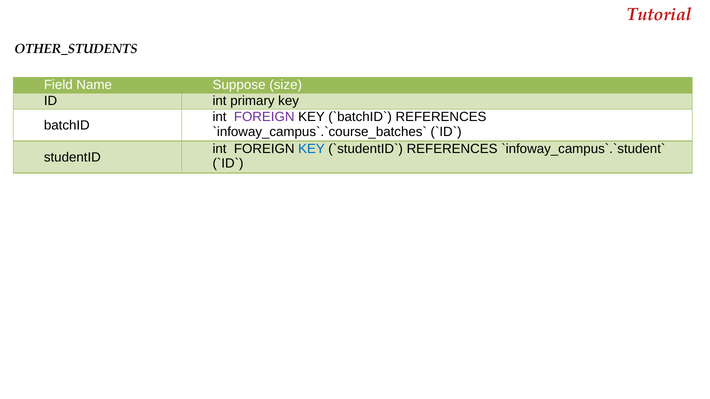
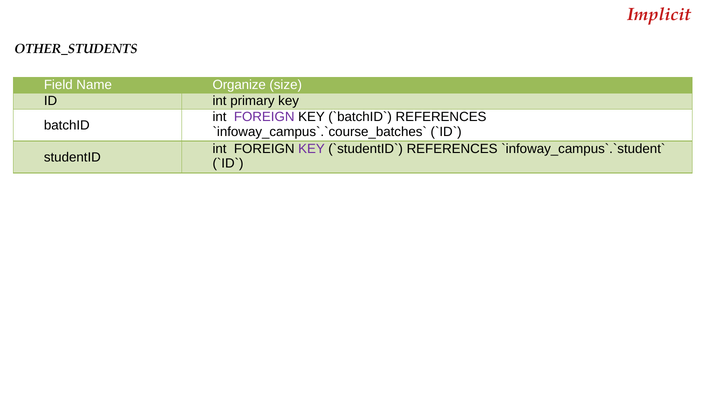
Tutorial: Tutorial -> Implicit
Suppose: Suppose -> Organize
KEY at (311, 149) colour: blue -> purple
